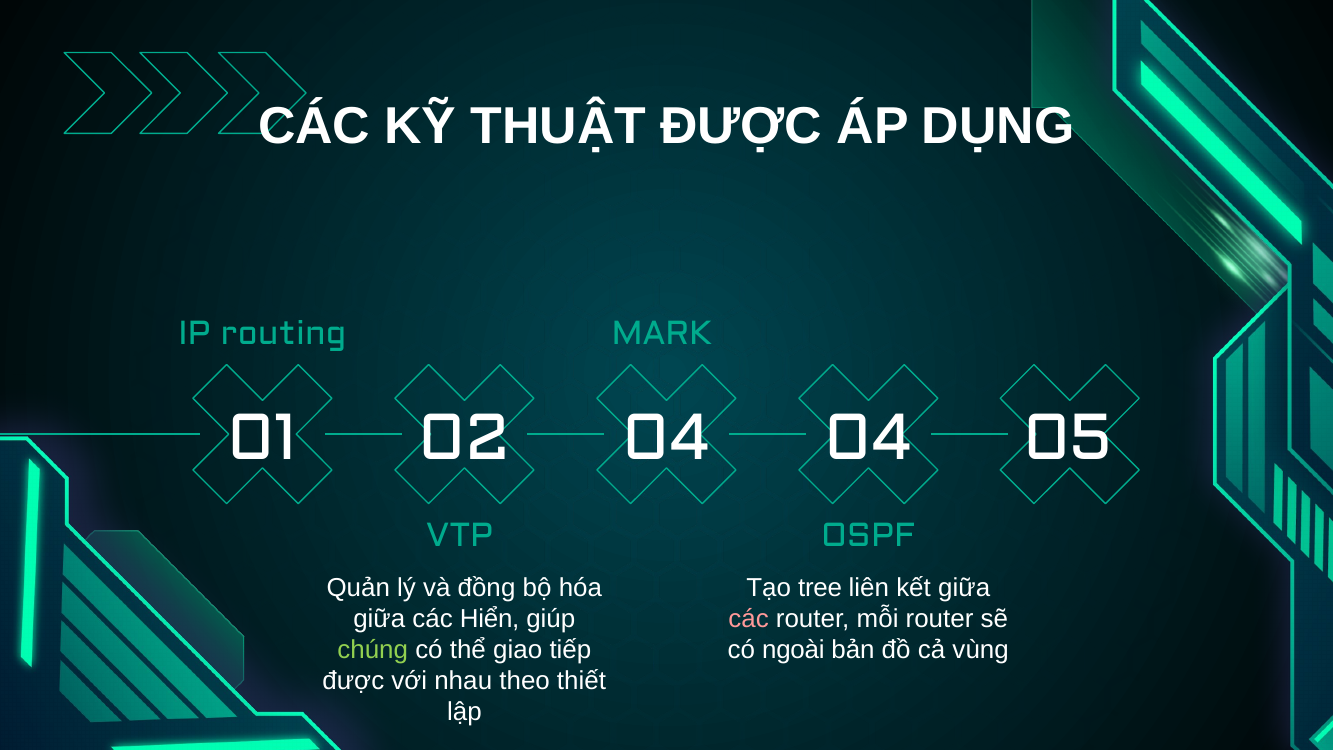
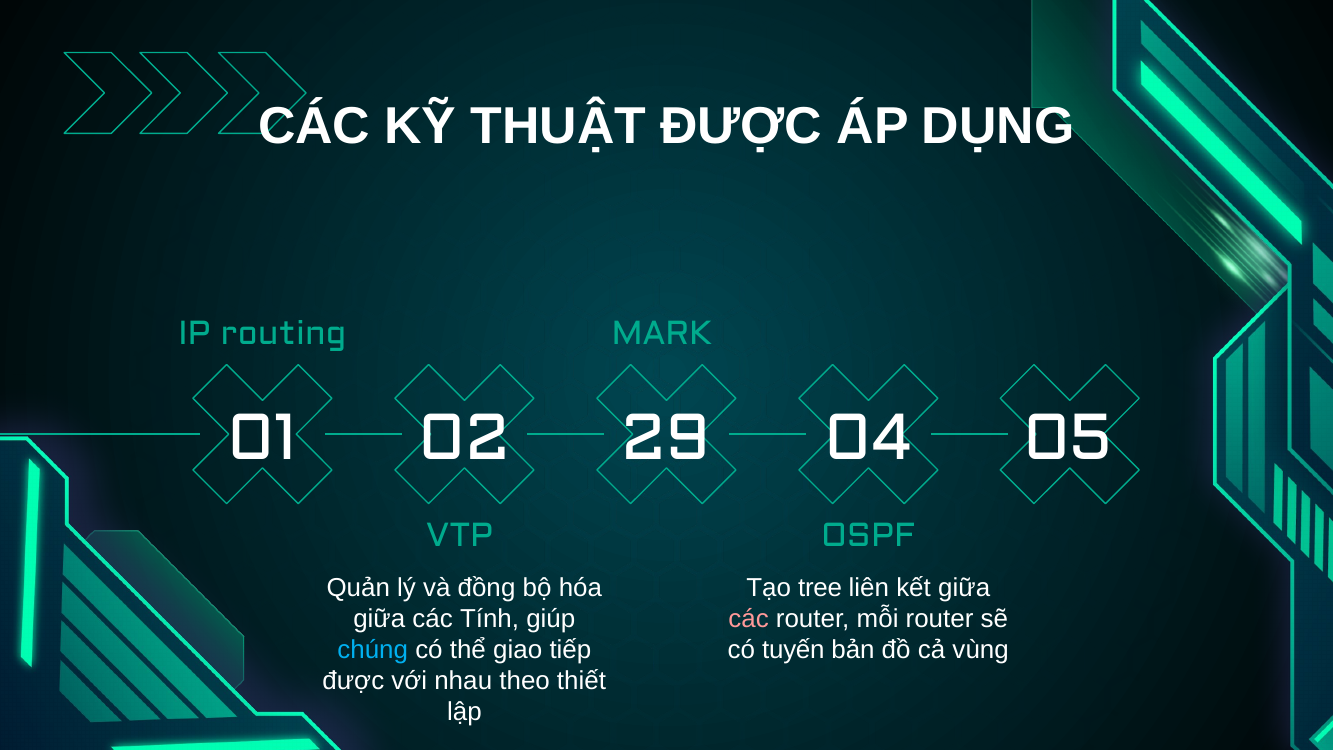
02 04: 04 -> 29
Hiển: Hiển -> Tính
chúng colour: light green -> light blue
ngoài: ngoài -> tuyến
